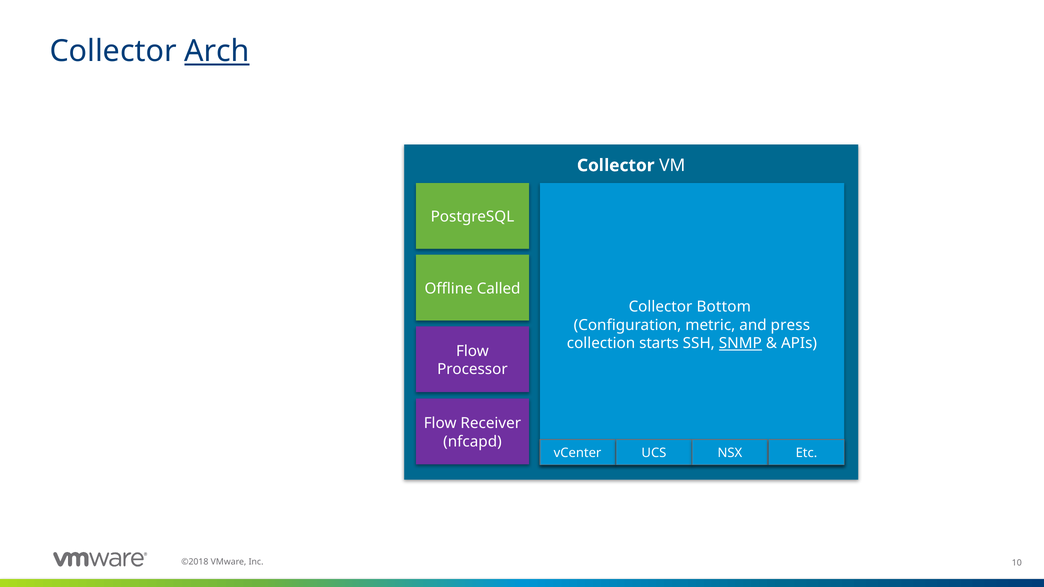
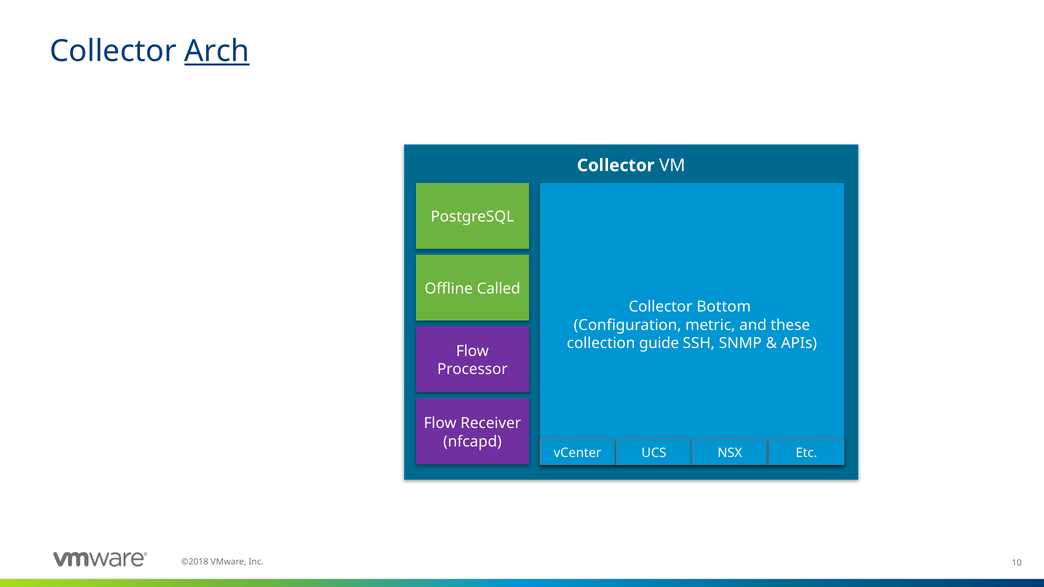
press: press -> these
starts: starts -> guide
SNMP underline: present -> none
